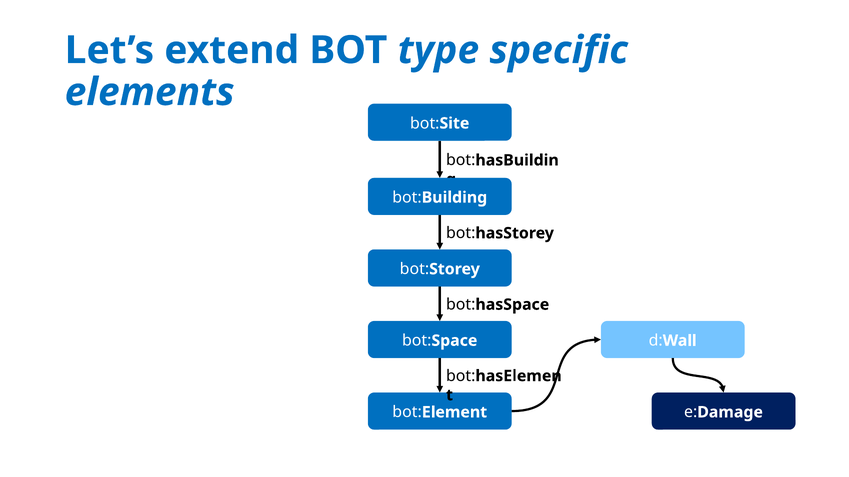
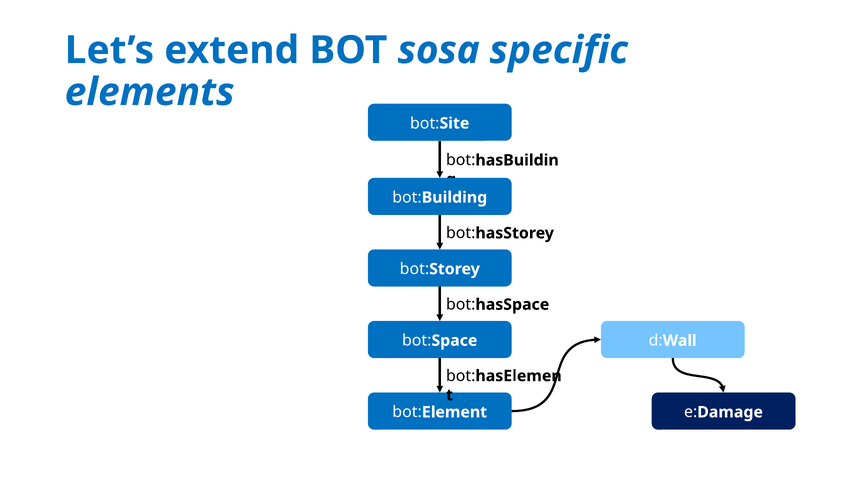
type: type -> sosa
